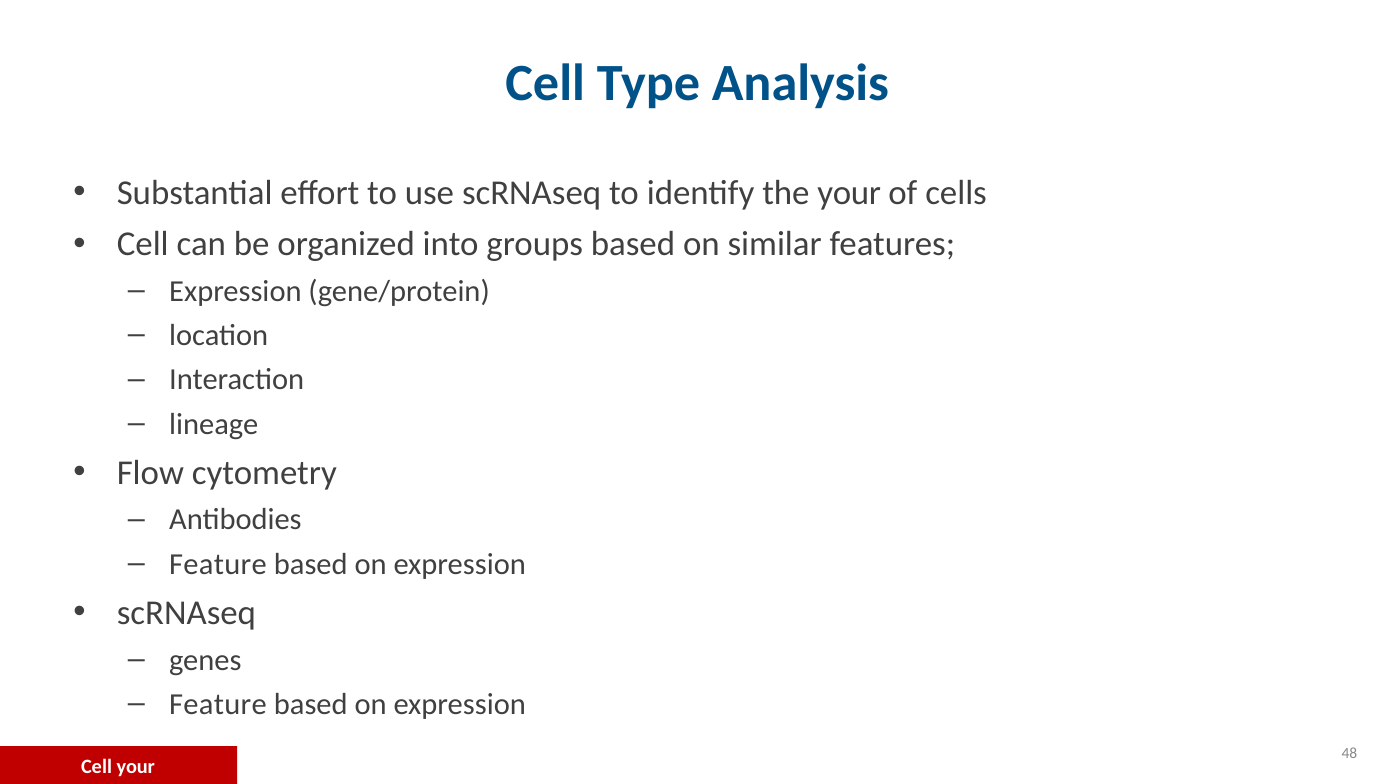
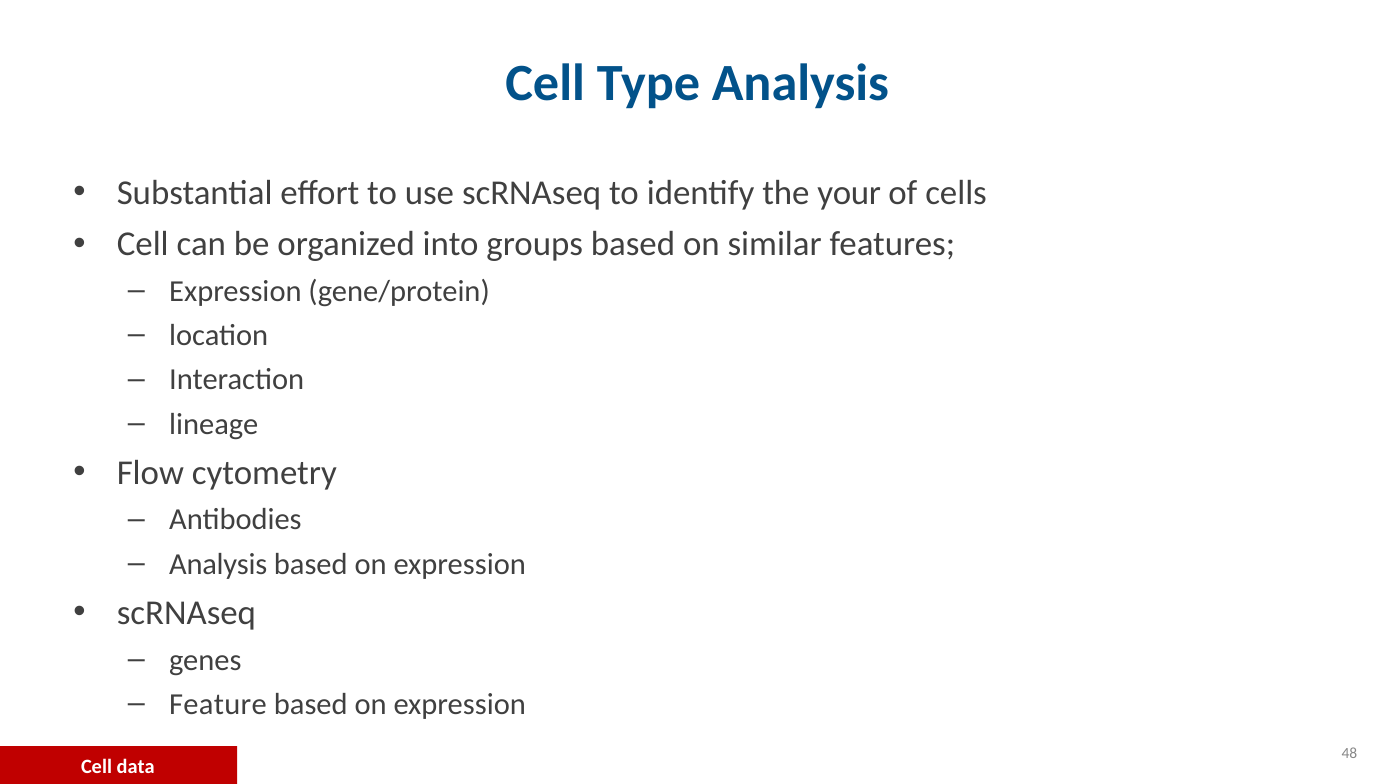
Feature at (218, 565): Feature -> Analysis
Cell your: your -> data
